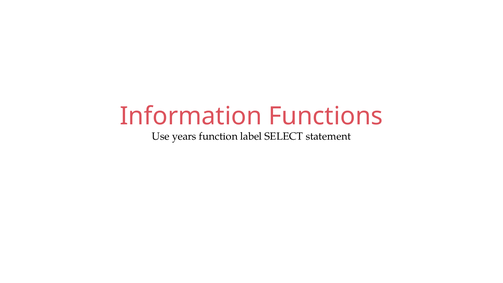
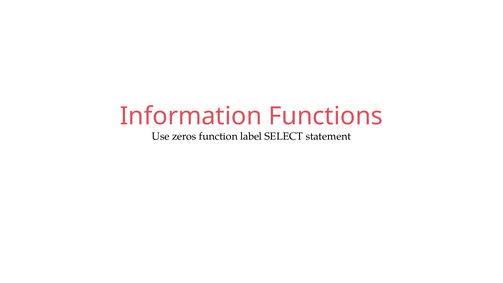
years: years -> zeros
